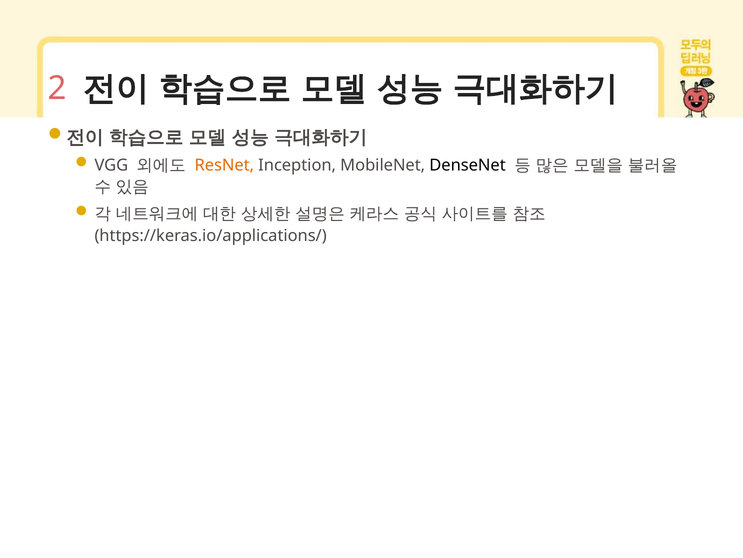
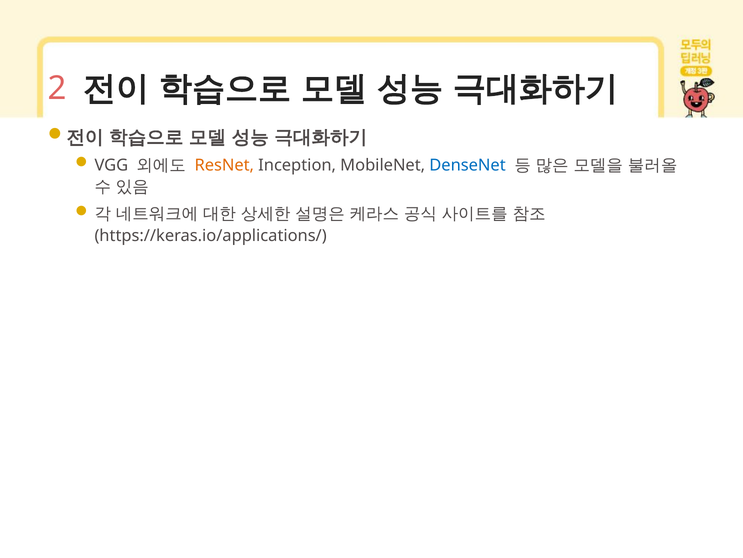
DenseNet colour: black -> blue
